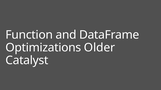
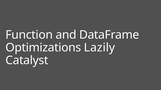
Older: Older -> Lazily
